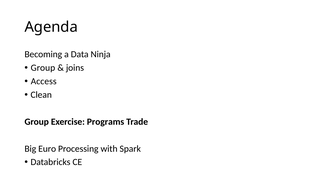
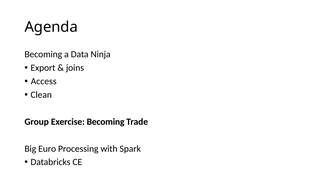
Group at (43, 68): Group -> Export
Exercise Programs: Programs -> Becoming
